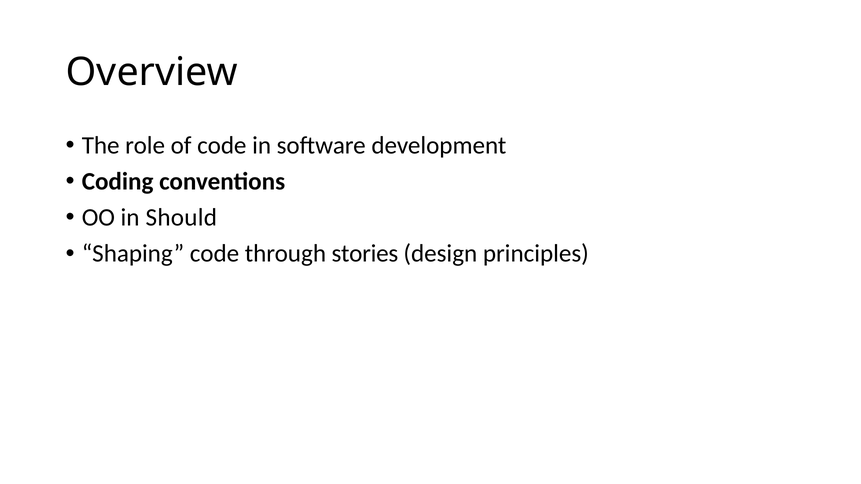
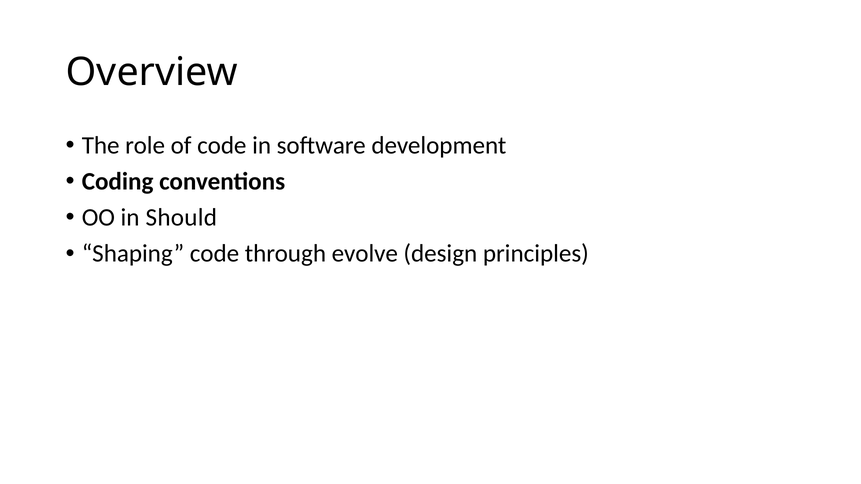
stories: stories -> evolve
